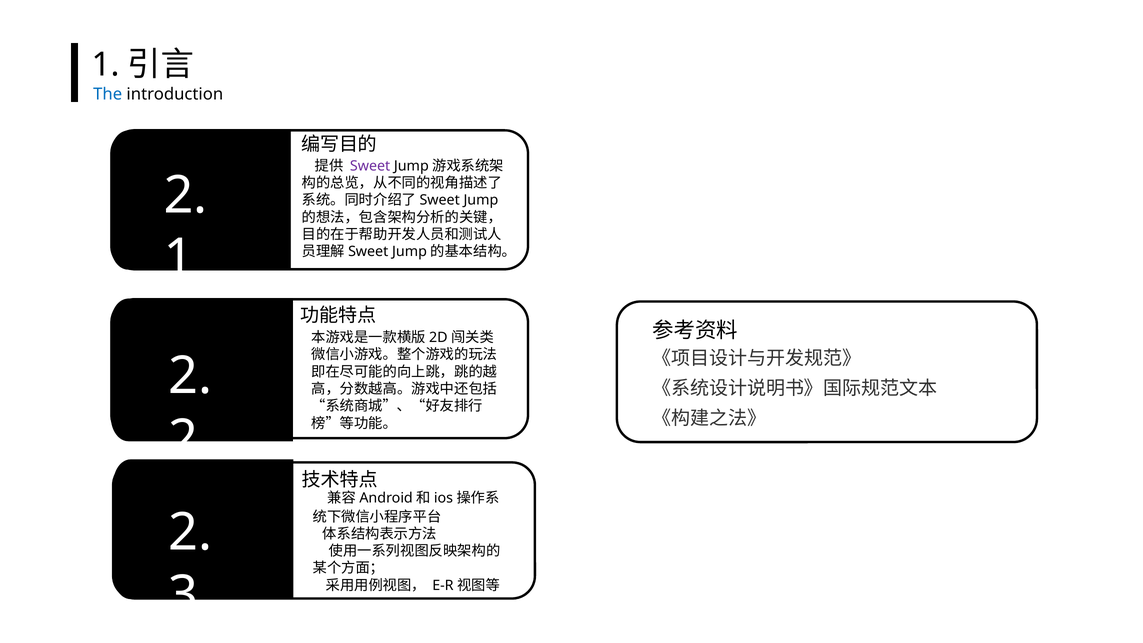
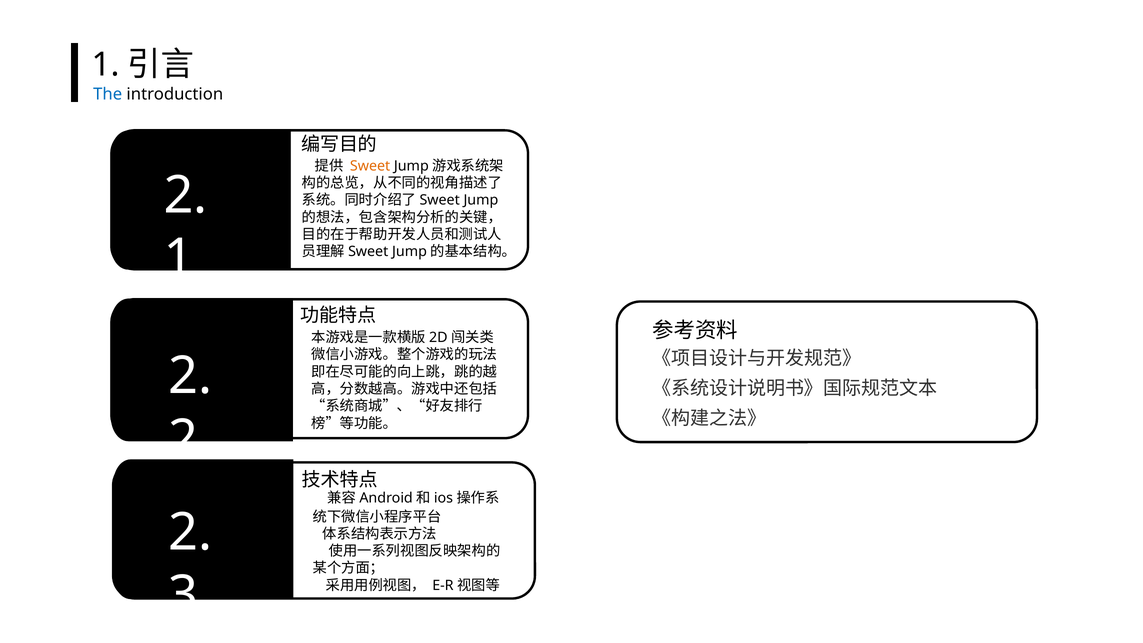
Sweet colour: purple -> orange
